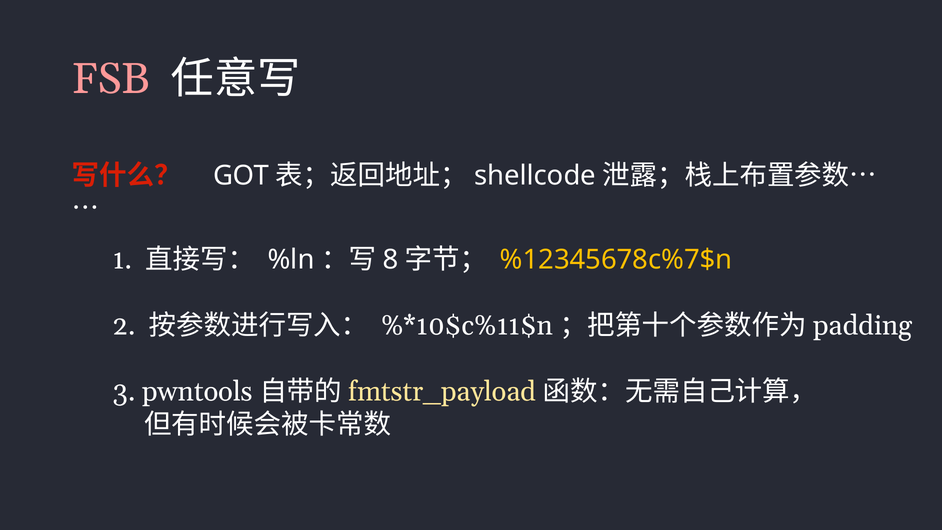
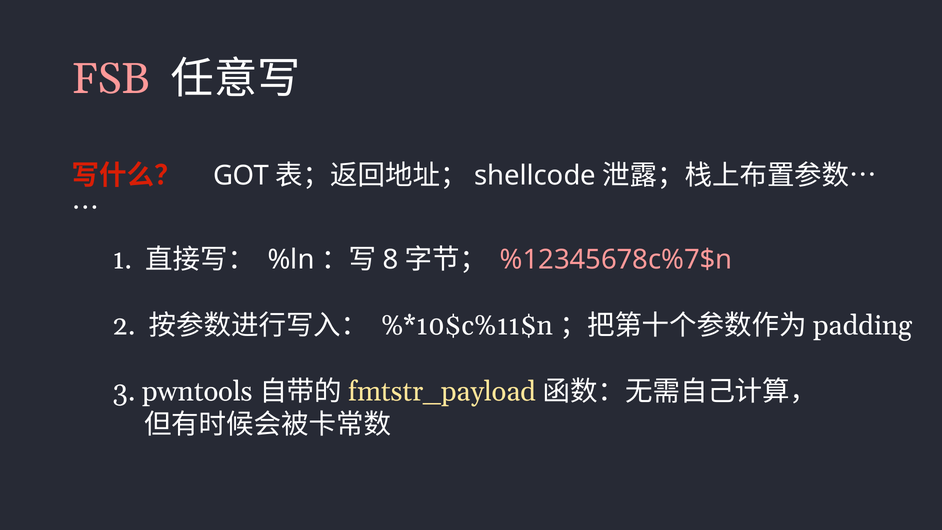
%12345678c%7$n colour: yellow -> pink
